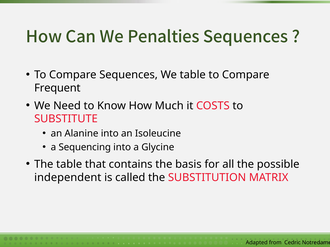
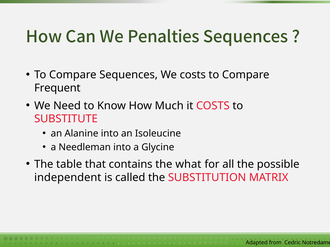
We table: table -> costs
Sequencing: Sequencing -> Needleman
basis: basis -> what
